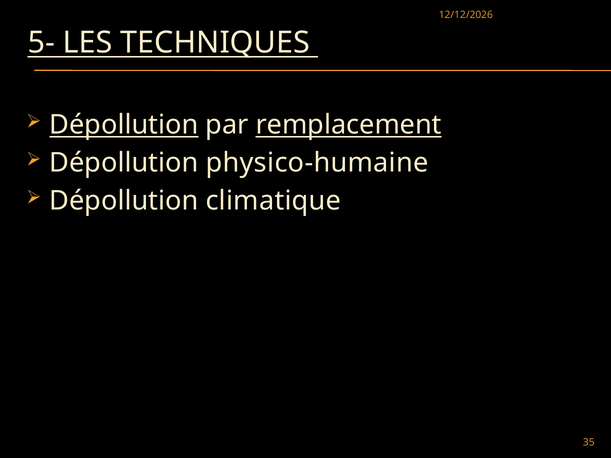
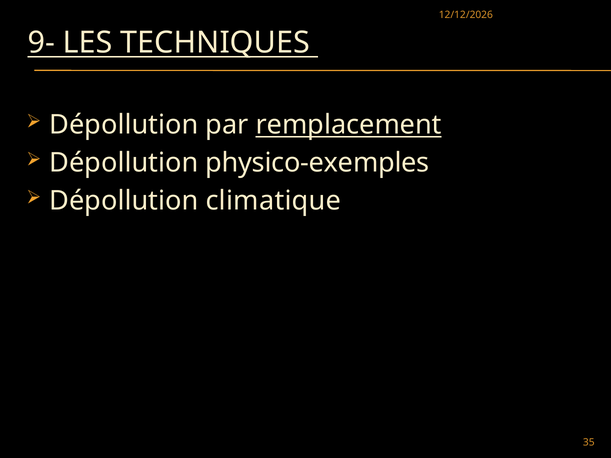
5-: 5- -> 9-
Dépollution at (124, 125) underline: present -> none
physico-humaine: physico-humaine -> physico-exemples
